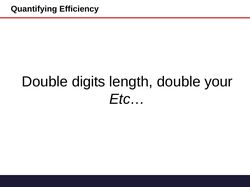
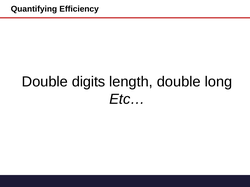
your: your -> long
